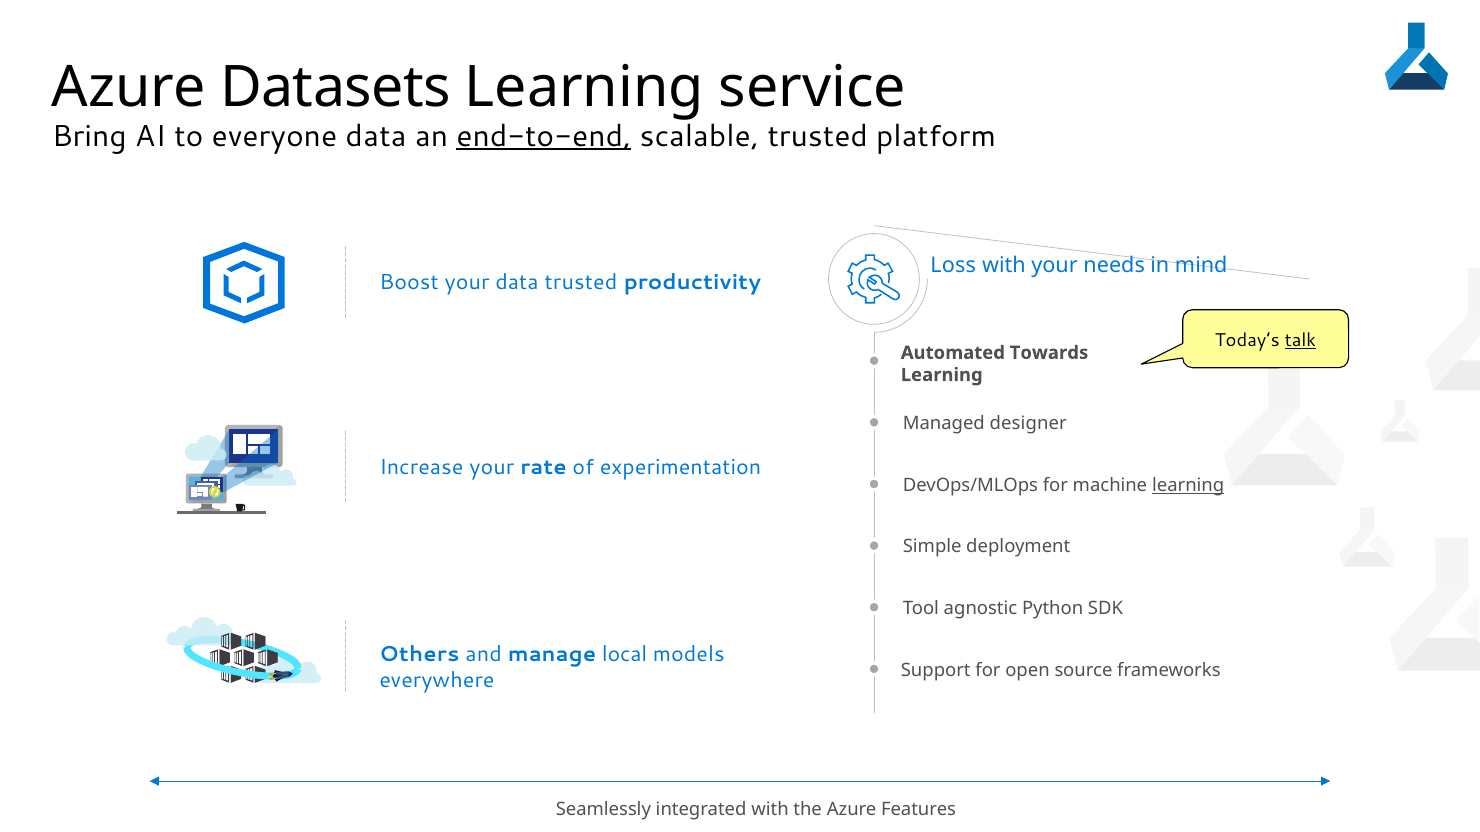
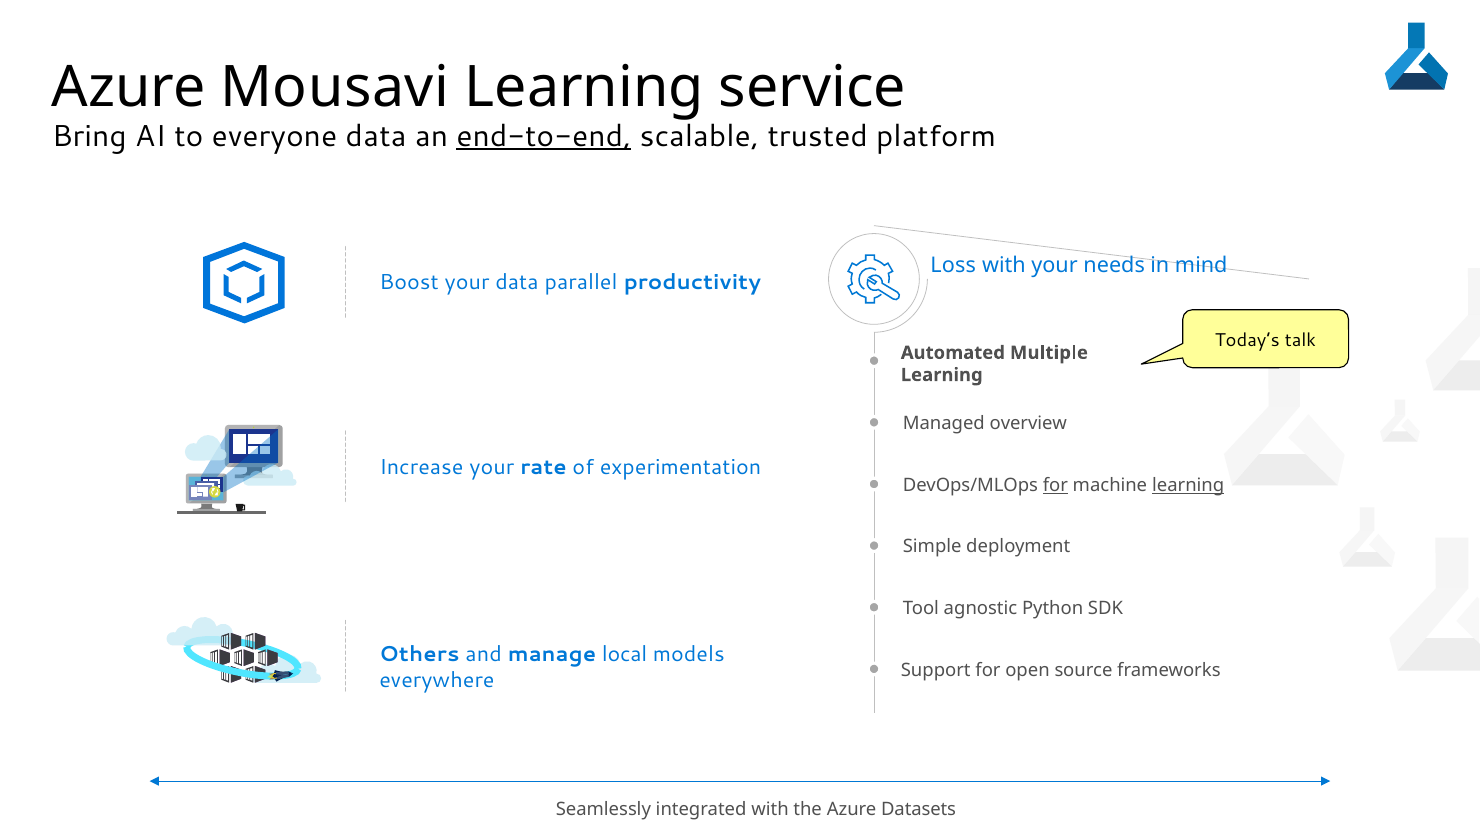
Datasets: Datasets -> Mousavi
data trusted: trusted -> parallel
talk underline: present -> none
Towards: Towards -> Multiple
designer: designer -> overview
for at (1055, 486) underline: none -> present
Features: Features -> Datasets
